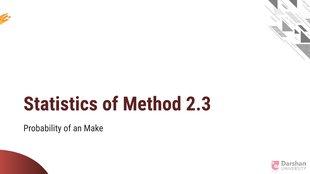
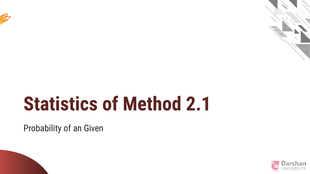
2.3: 2.3 -> 2.1
Make: Make -> Given
